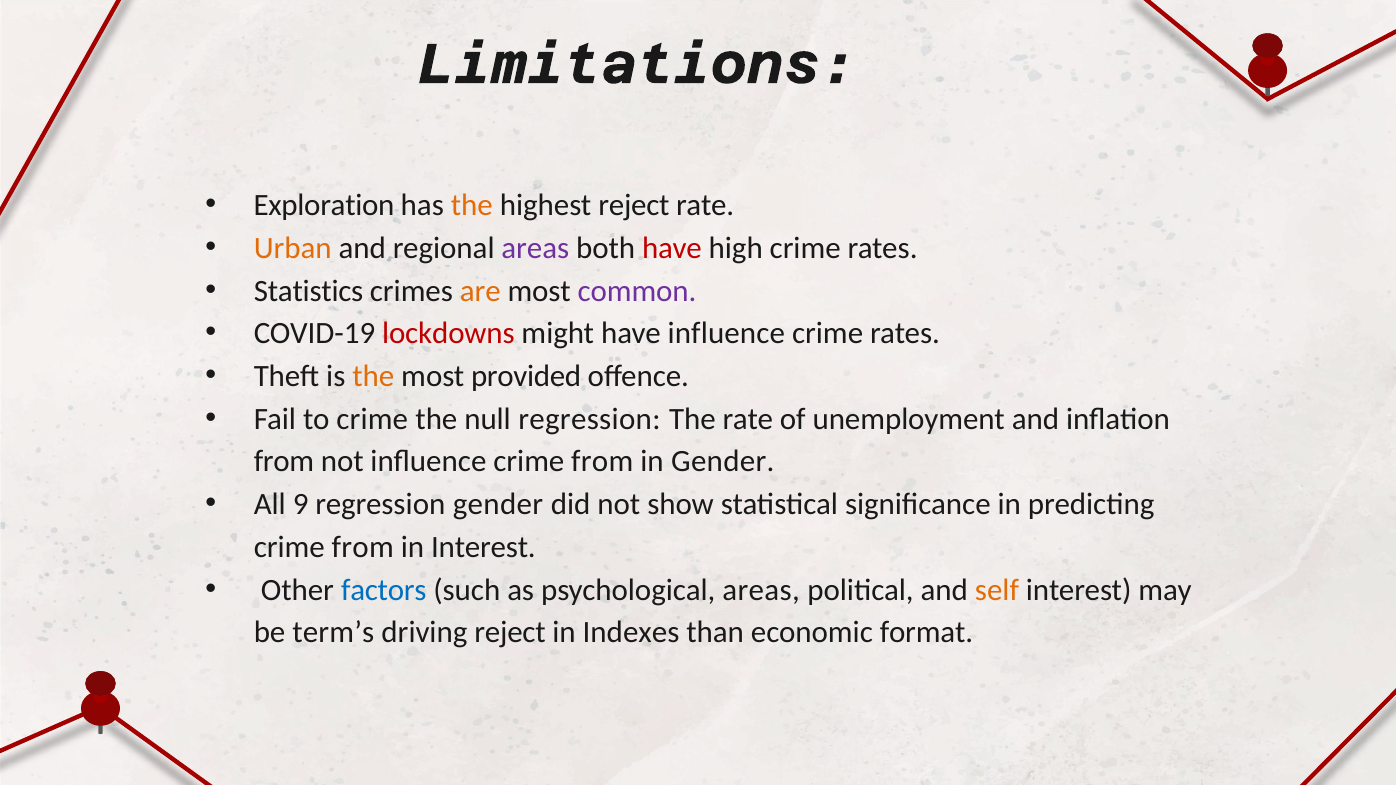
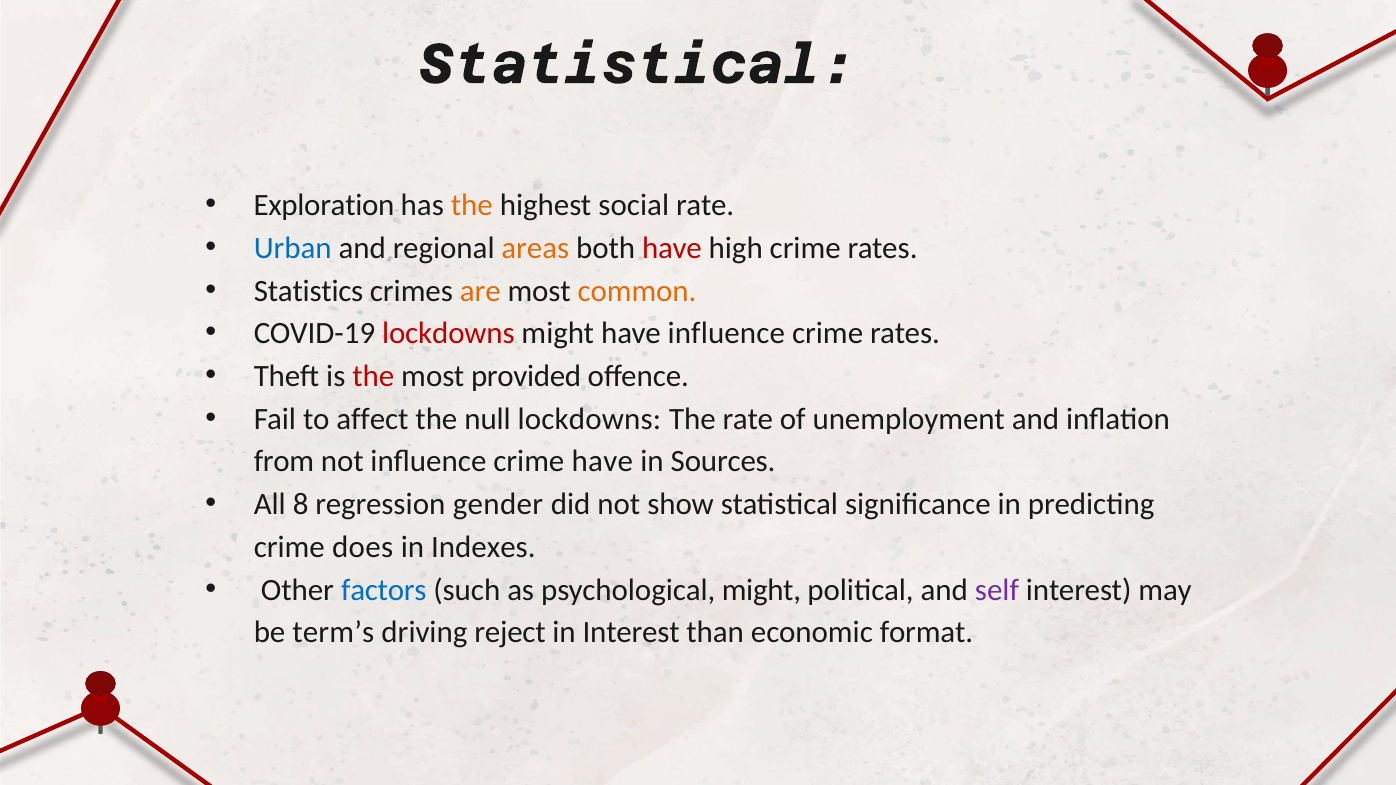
Limitations at (637, 65): Limitations -> Statistical
highest reject: reject -> social
Urban colour: orange -> blue
areas at (535, 248) colour: purple -> orange
common colour: purple -> orange
the at (373, 376) colour: orange -> red
to crime: crime -> affect
null regression: regression -> lockdowns
influence crime from: from -> have
in Gender: Gender -> Sources
9: 9 -> 8
from at (363, 547): from -> does
in Interest: Interest -> Indexes
psychological areas: areas -> might
self colour: orange -> purple
in Indexes: Indexes -> Interest
